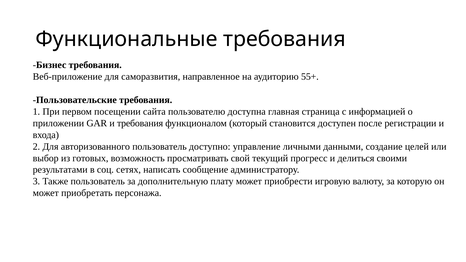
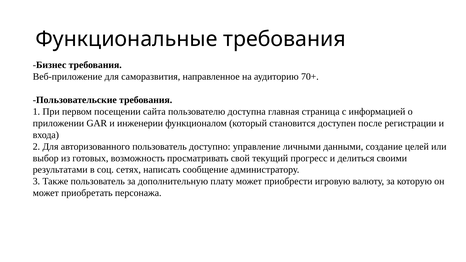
55+: 55+ -> 70+
и требования: требования -> инженерии
